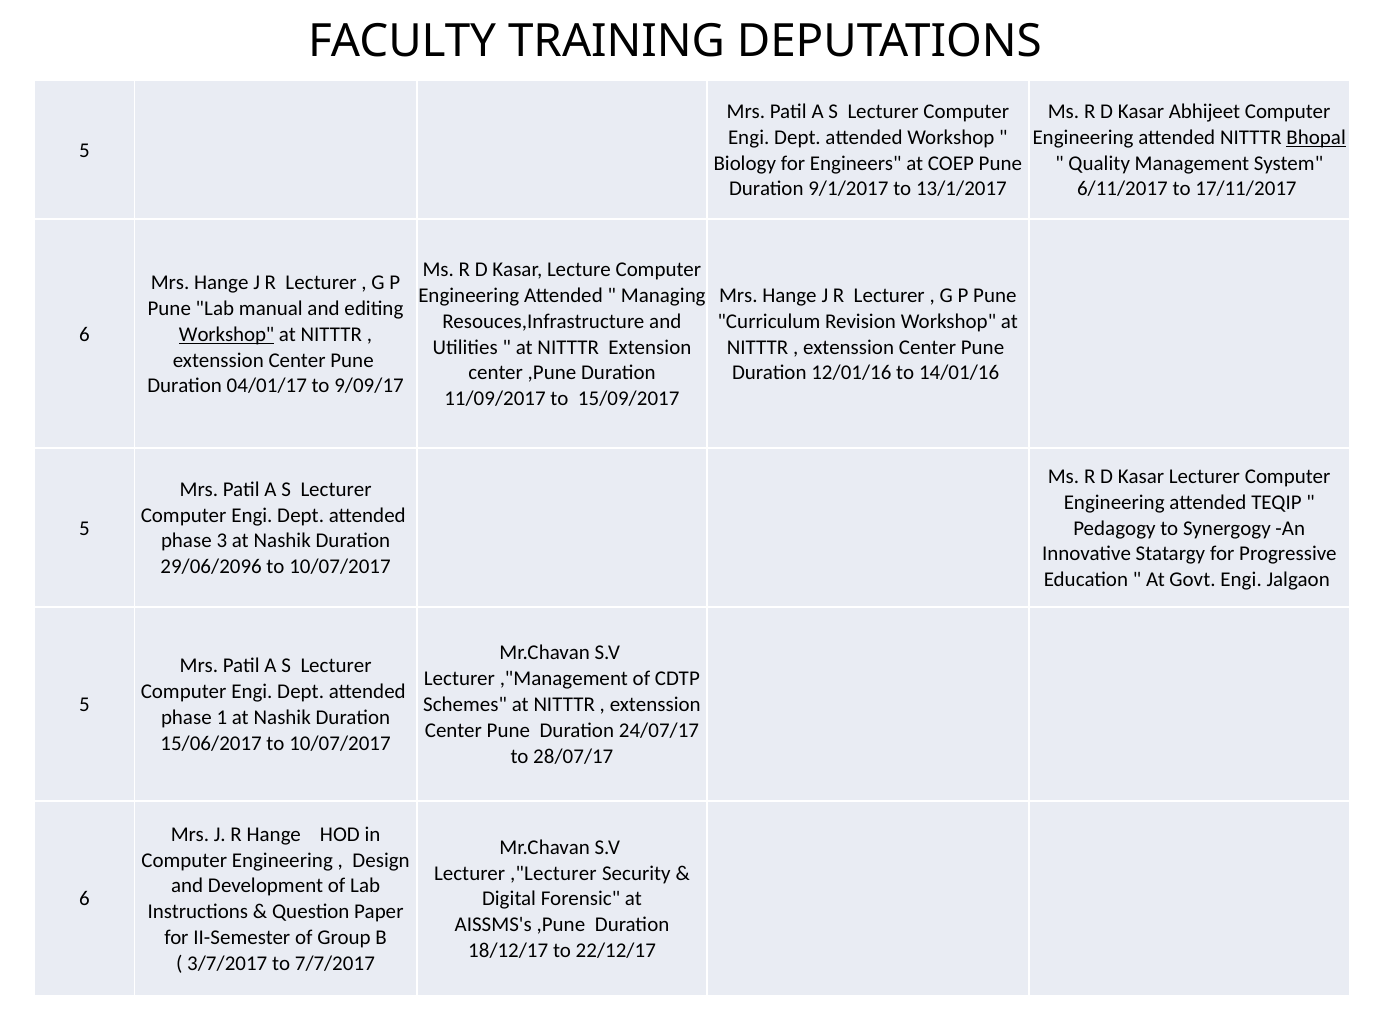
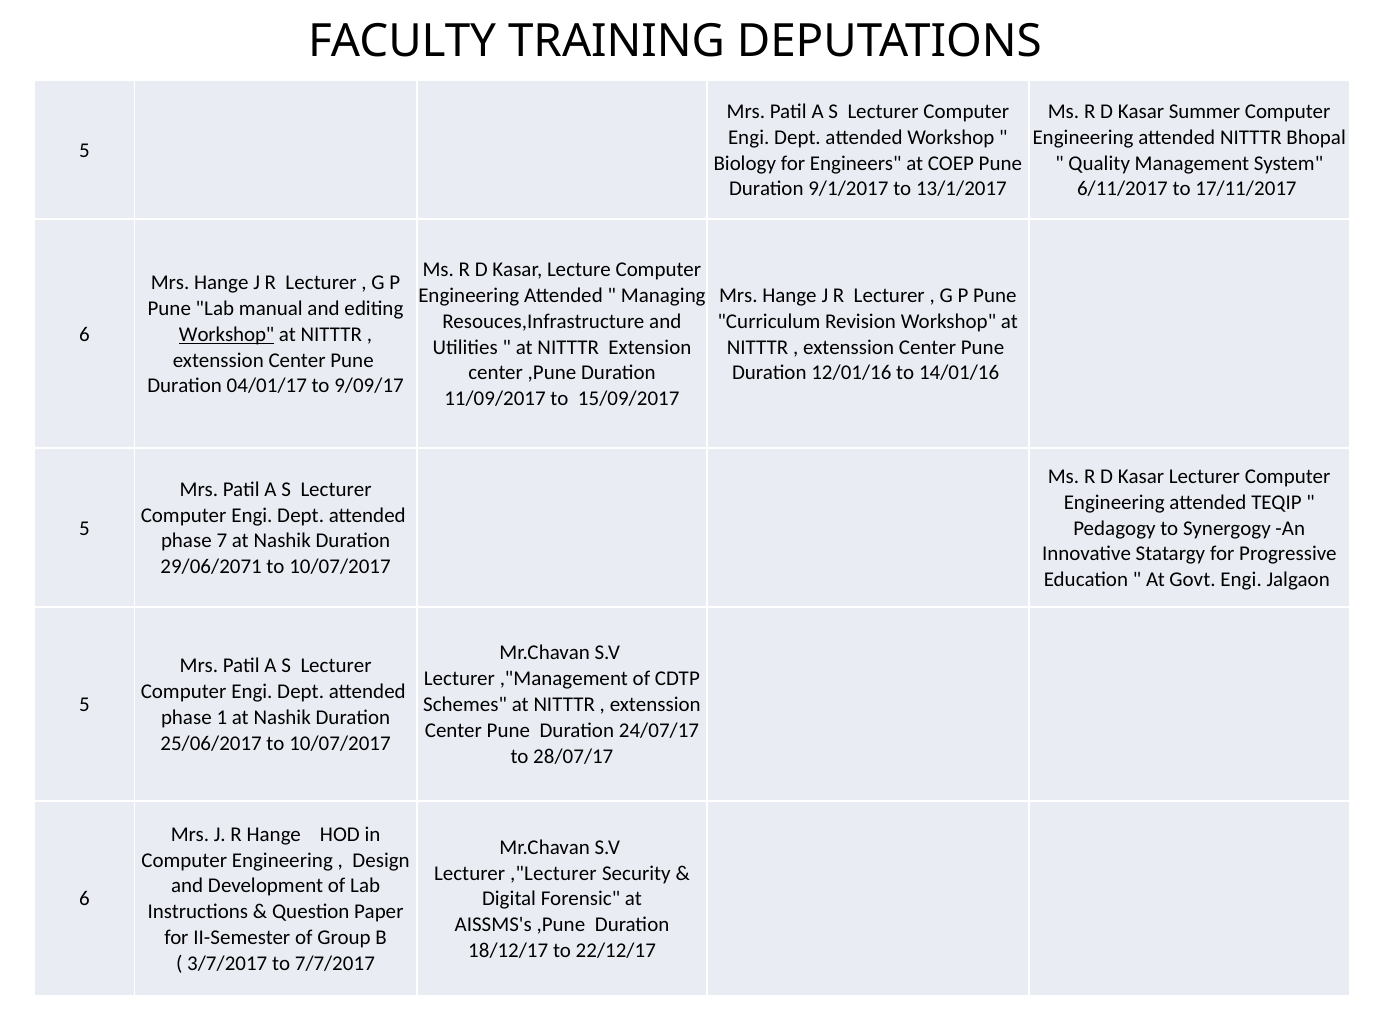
Abhijeet: Abhijeet -> Summer
Bhopal underline: present -> none
3: 3 -> 7
29/06/2096: 29/06/2096 -> 29/06/2071
15/06/2017: 15/06/2017 -> 25/06/2017
